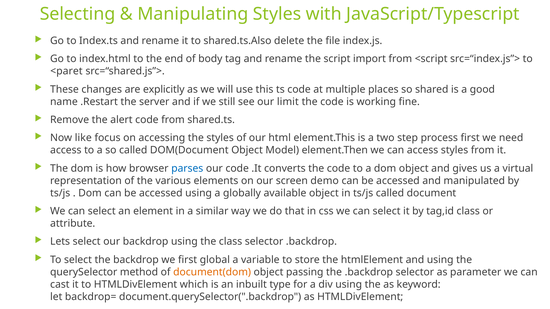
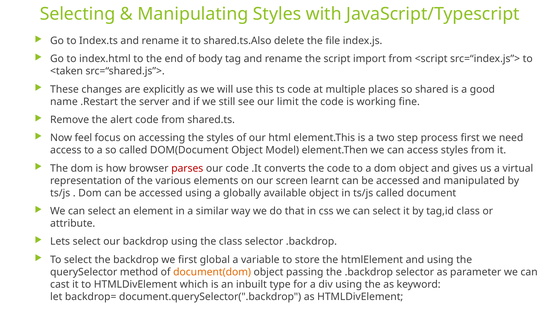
<paret: <paret -> <taken
like: like -> feel
parses colour: blue -> red
demo: demo -> learnt
